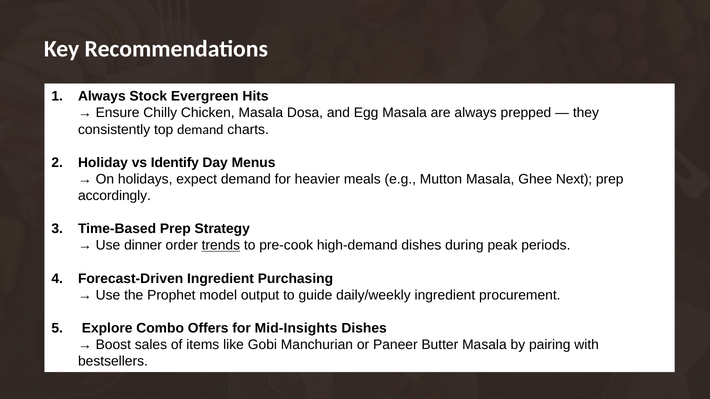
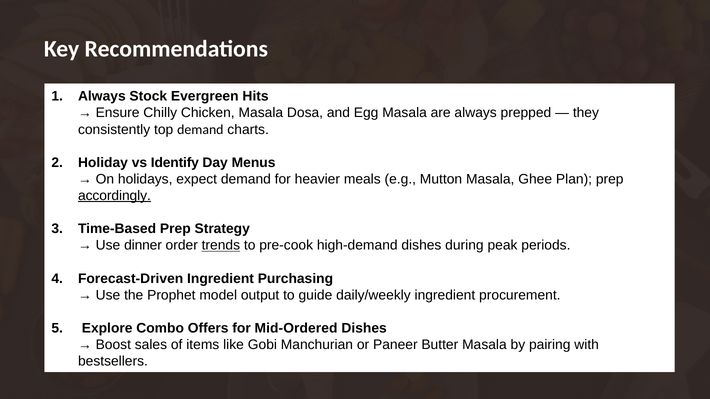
Next: Next -> Plan
accordingly underline: none -> present
Mid-Insights: Mid-Insights -> Mid-Ordered
